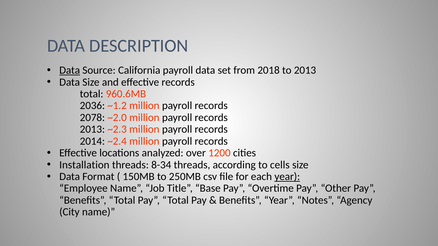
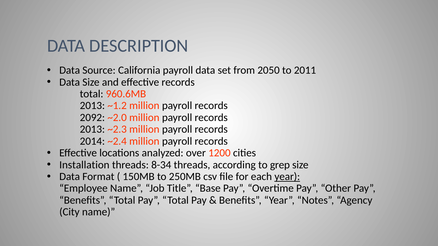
Data at (70, 70) underline: present -> none
2018: 2018 -> 2050
to 2013: 2013 -> 2011
2036 at (92, 106): 2036 -> 2013
2078: 2078 -> 2092
cells: cells -> grep
